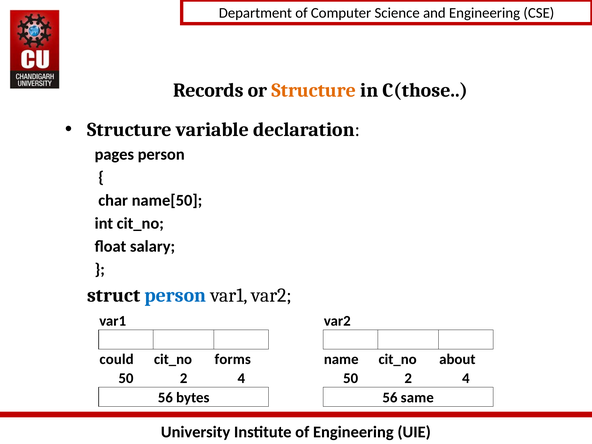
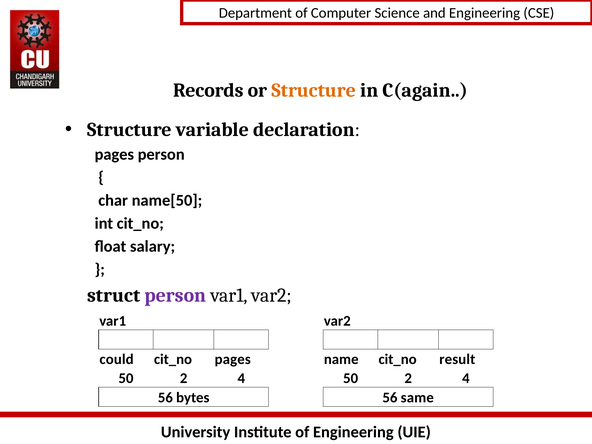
C(those: C(those -> C(again
person at (175, 295) colour: blue -> purple
cit_no forms: forms -> pages
about: about -> result
